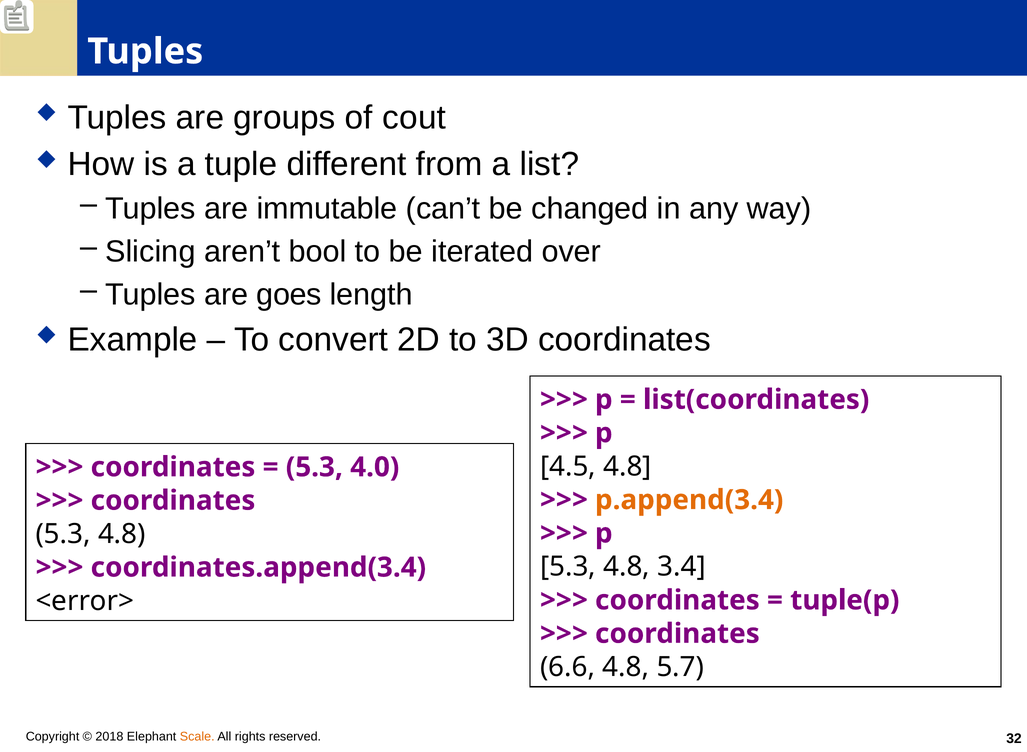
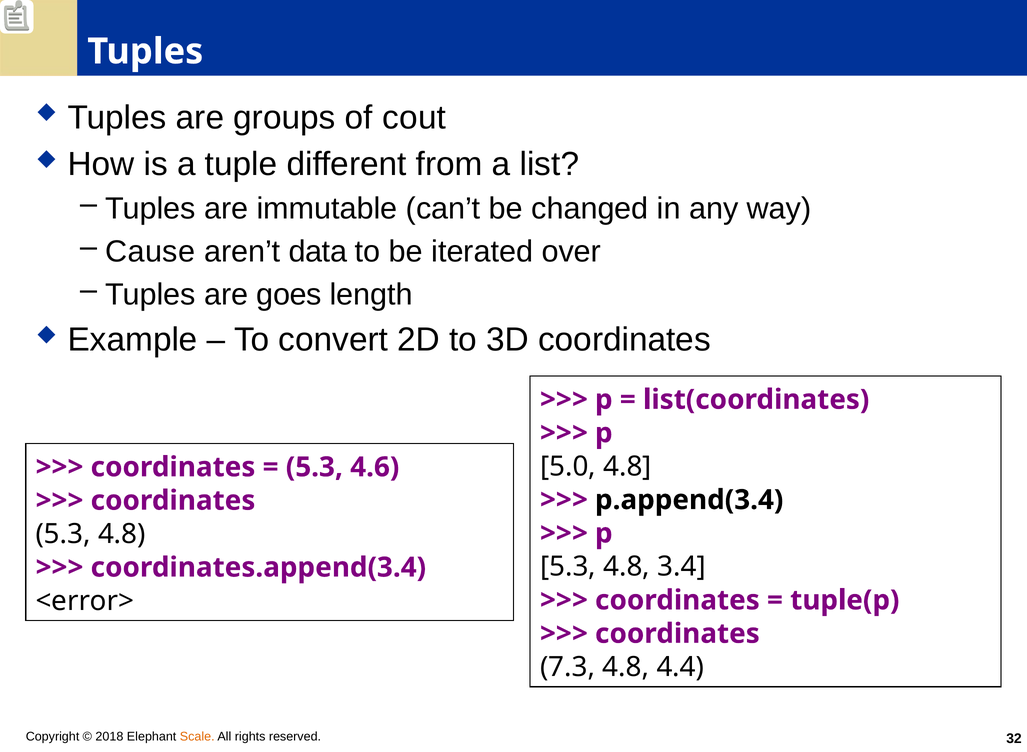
Slicing: Slicing -> Cause
bool: bool -> data
4.5: 4.5 -> 5.0
4.0: 4.0 -> 4.6
p.append(3.4 colour: orange -> black
6.6: 6.6 -> 7.3
5.7: 5.7 -> 4.4
